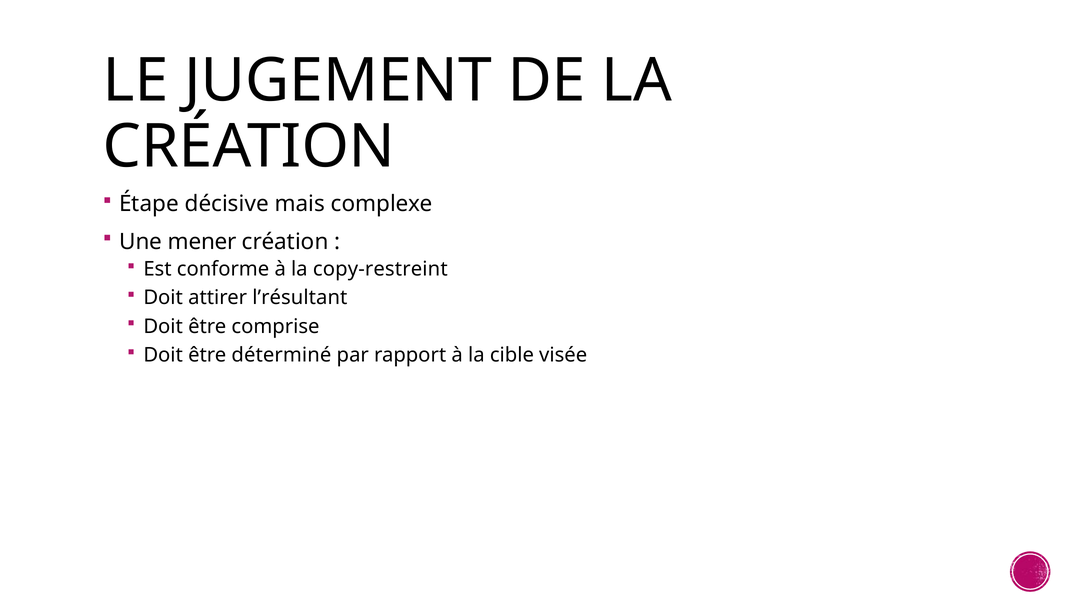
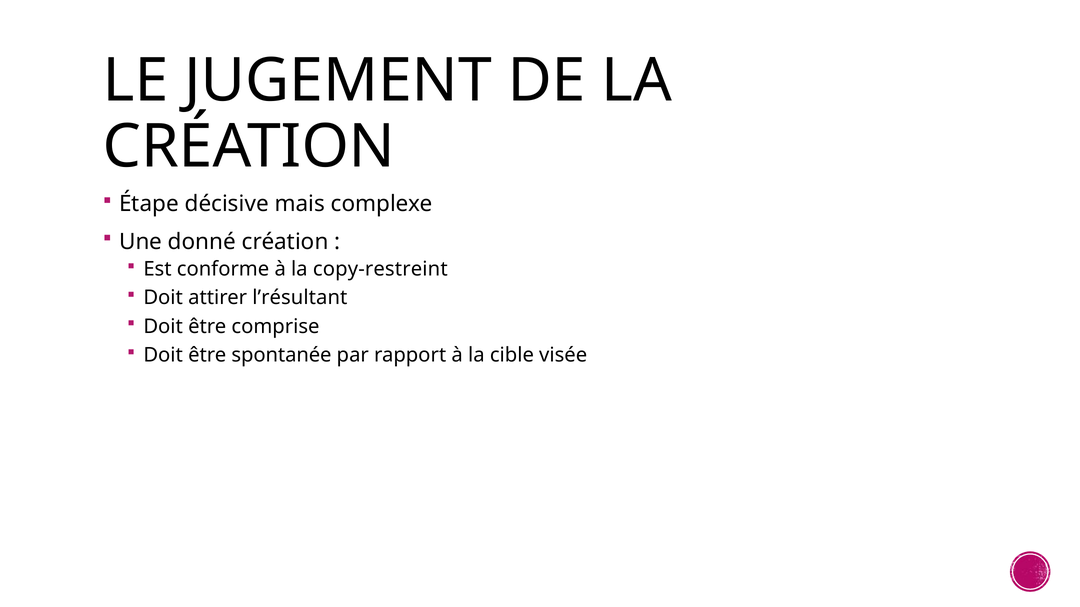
mener: mener -> donné
déterminé: déterminé -> spontanée
